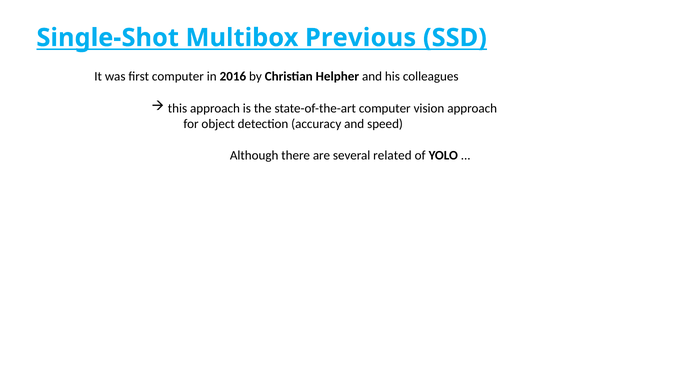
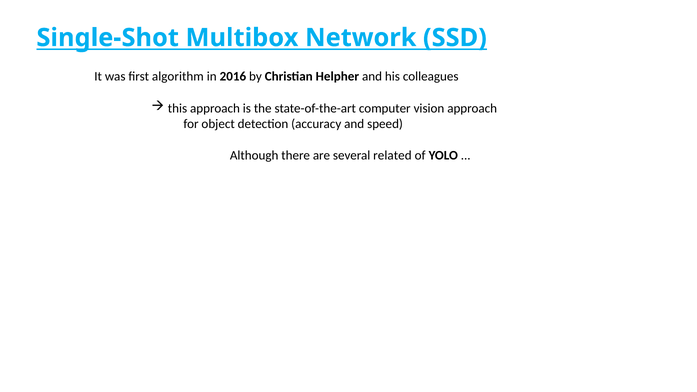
Previous: Previous -> Network
first computer: computer -> algorithm
